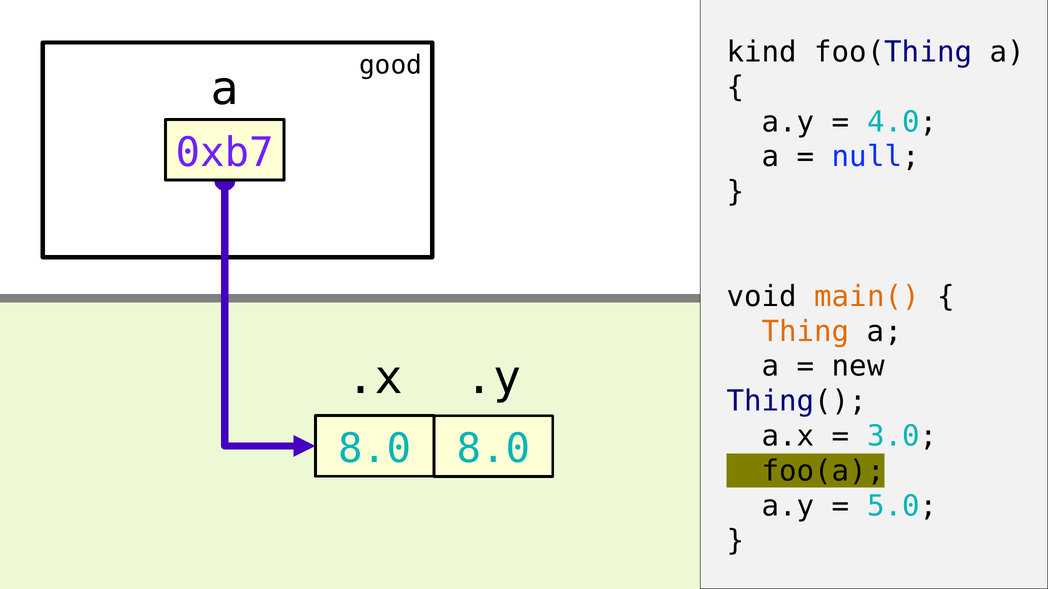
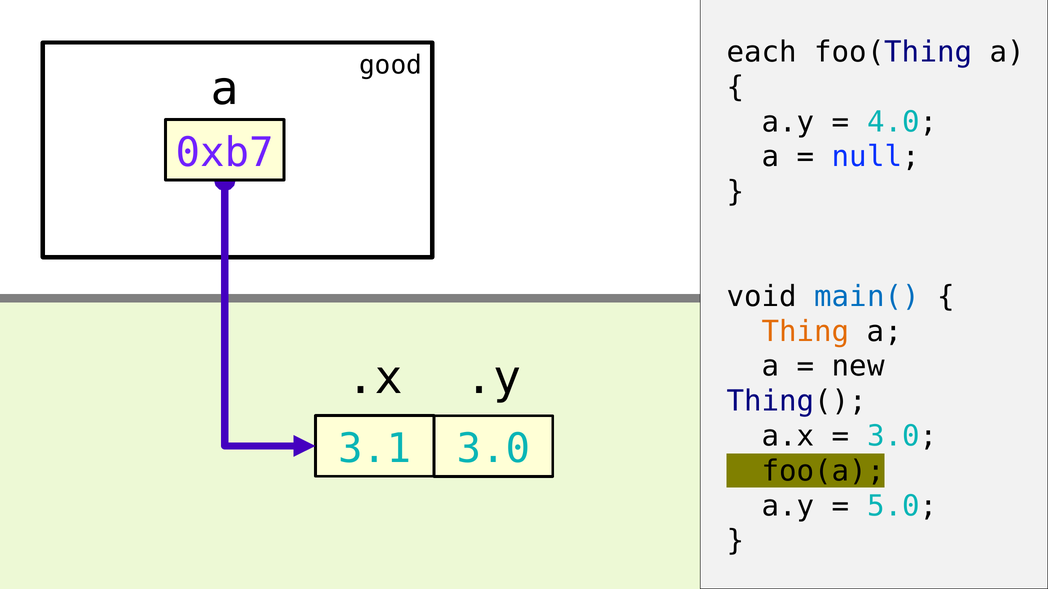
kind: kind -> each
main( colour: orange -> blue
8.0 at (375, 449): 8.0 -> 3.1
8.0 at (493, 449): 8.0 -> 3.0
